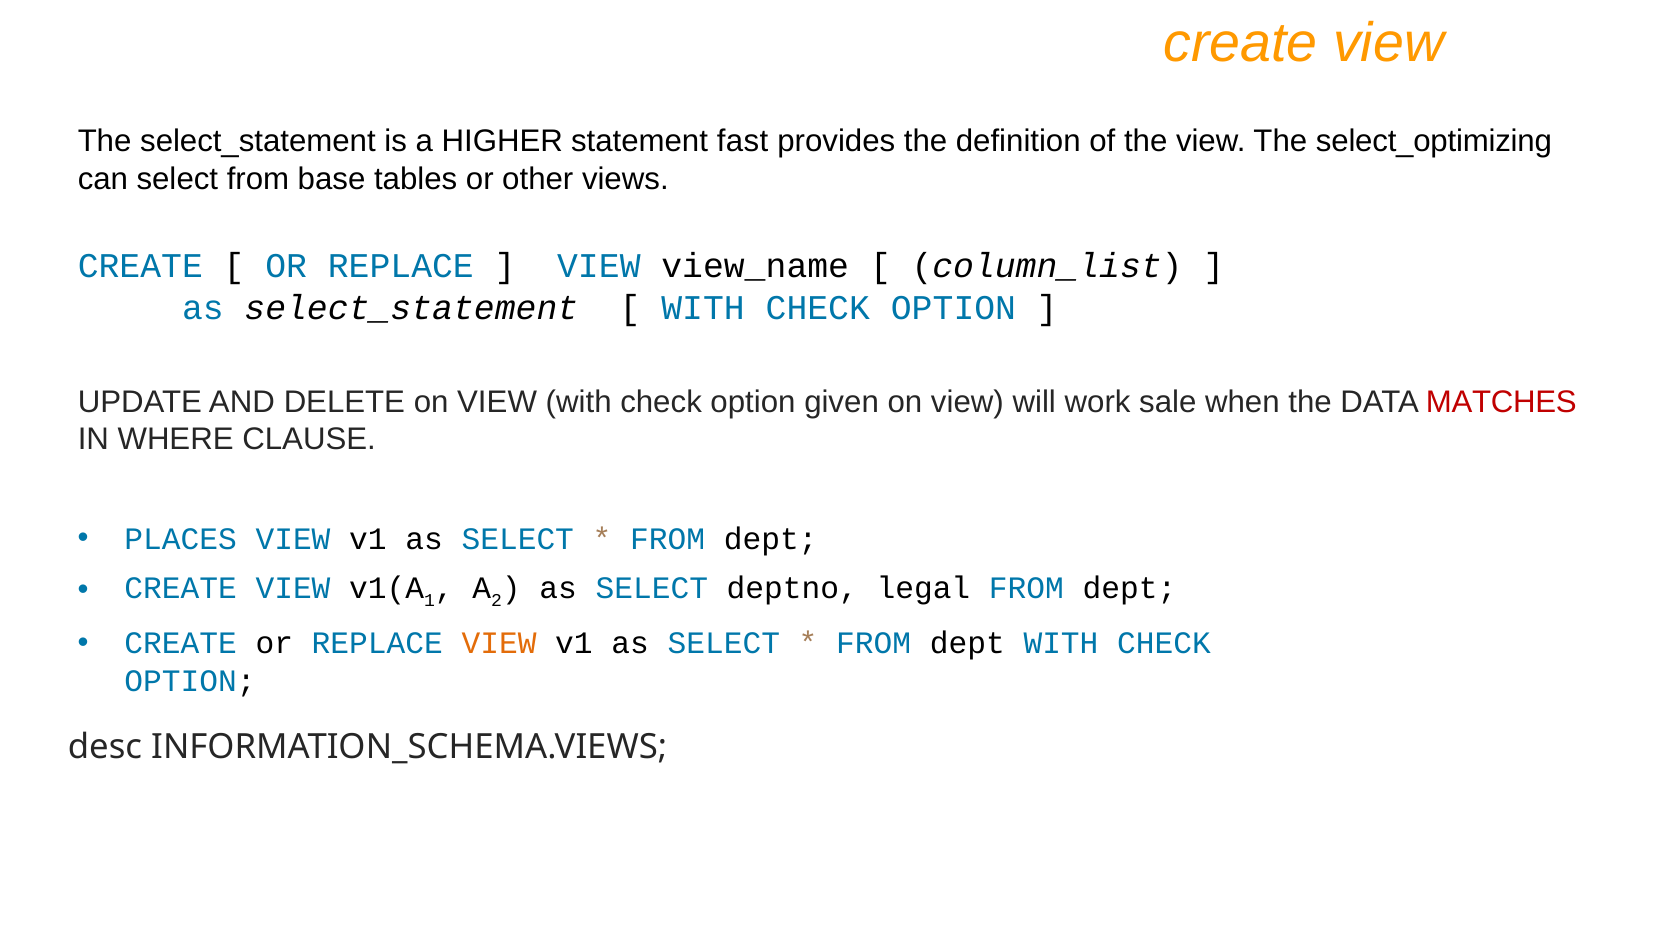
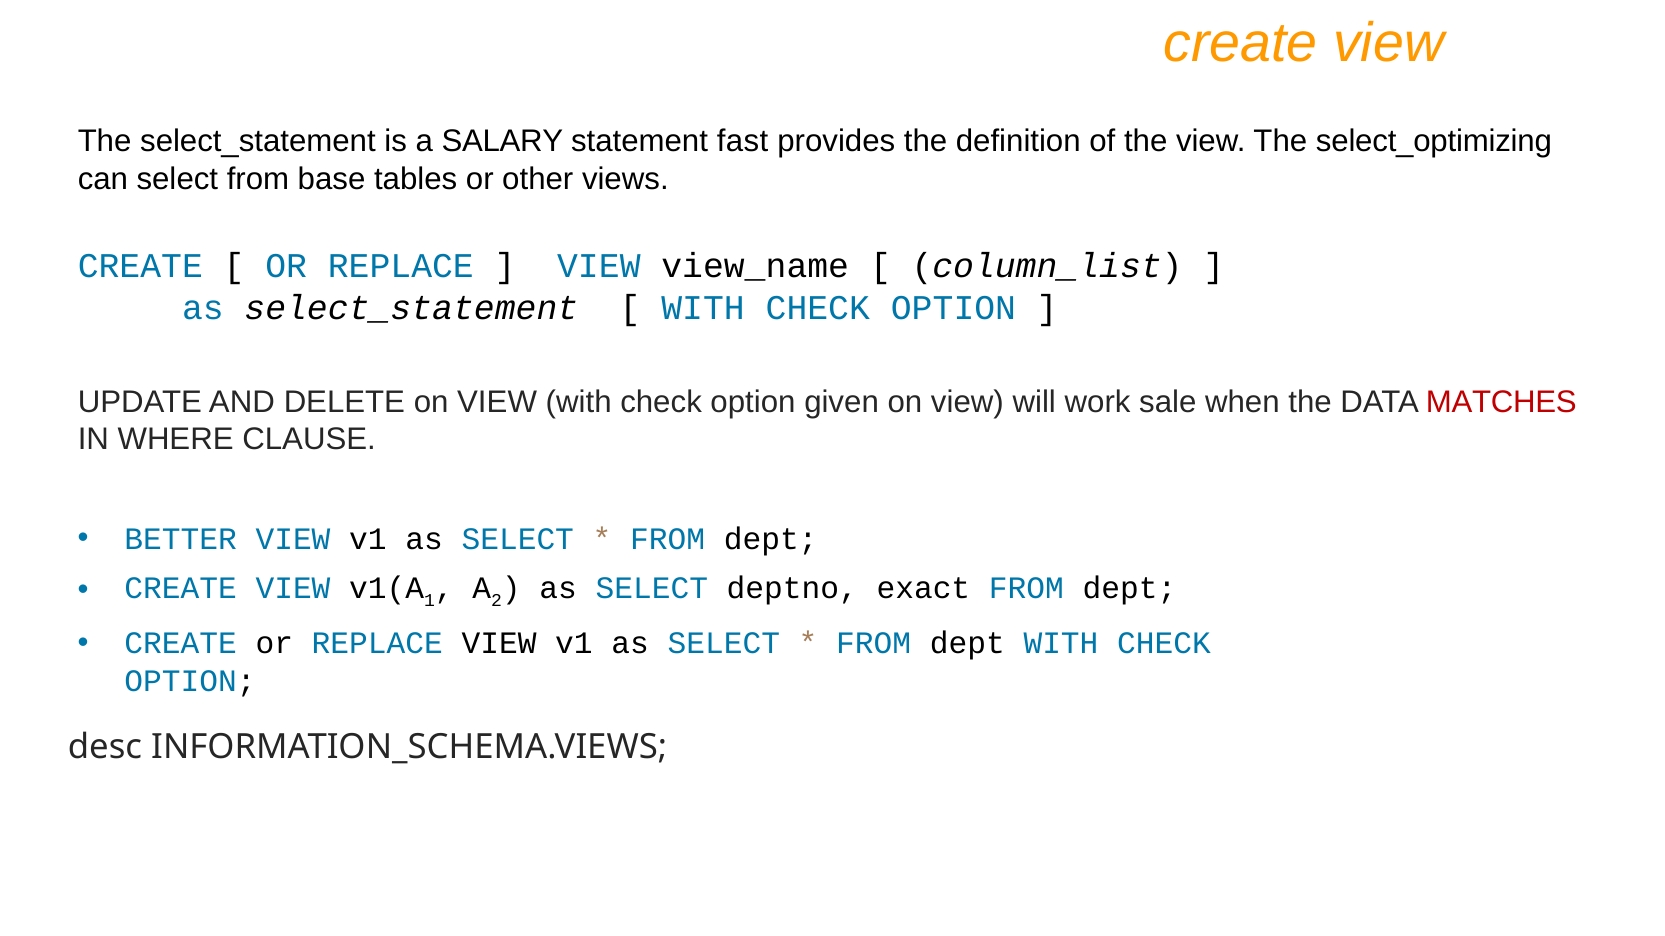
HIGHER: HIGHER -> SALARY
PLACES: PLACES -> BETTER
legal: legal -> exact
VIEW at (499, 644) colour: orange -> black
